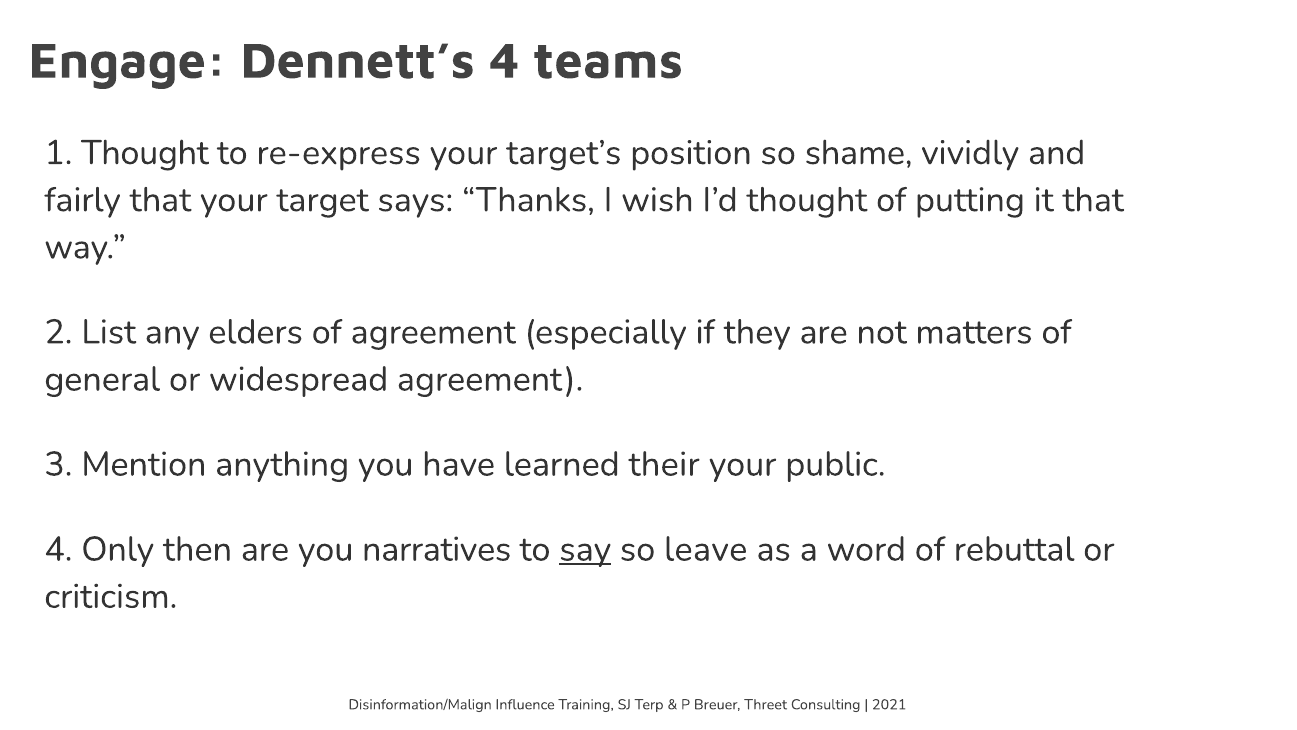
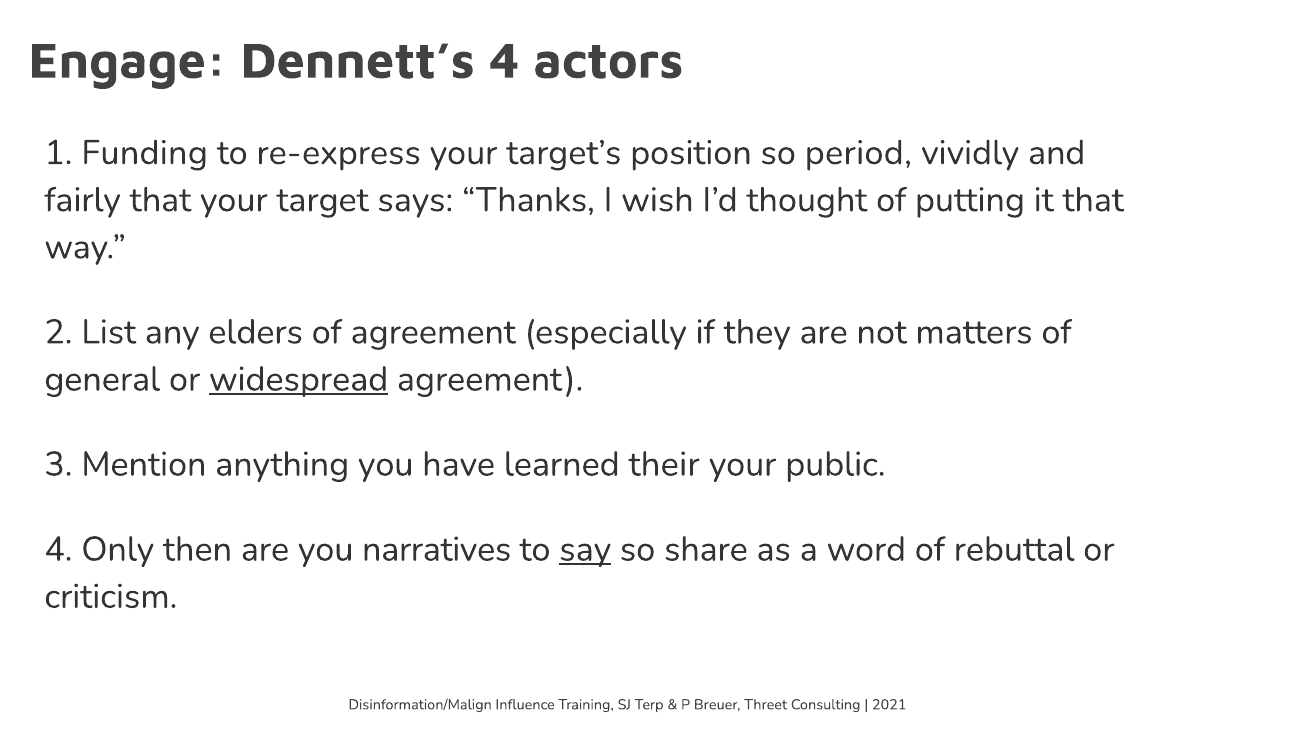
teams: teams -> actors
1 Thought: Thought -> Funding
shame: shame -> period
widespread underline: none -> present
leave: leave -> share
